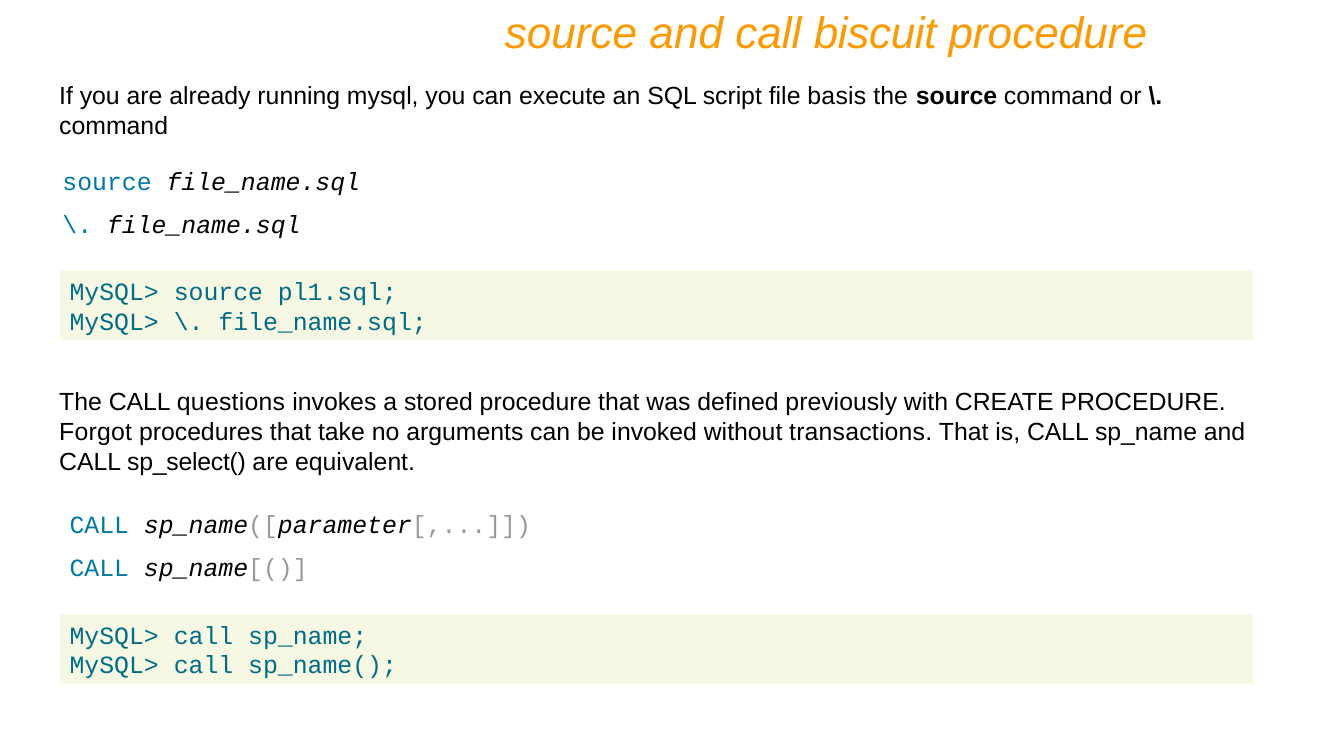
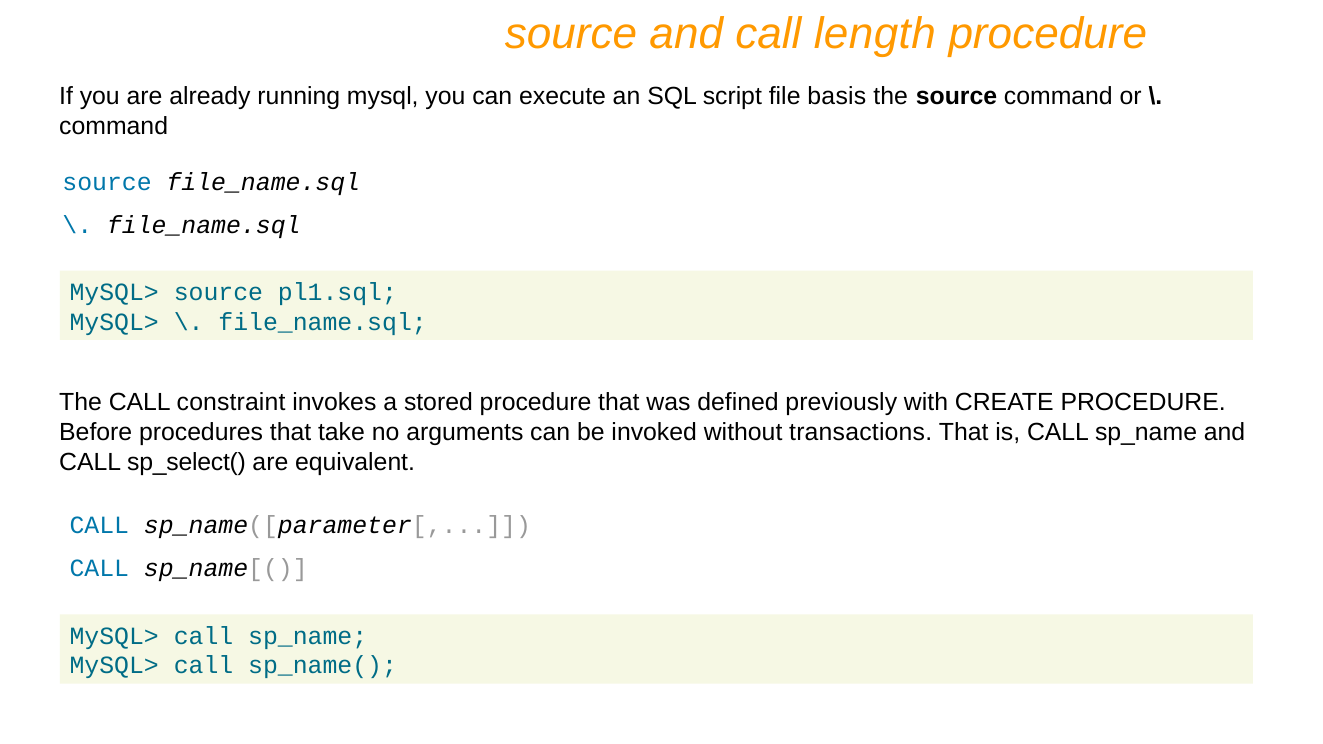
biscuit: biscuit -> length
questions: questions -> constraint
Forgot: Forgot -> Before
